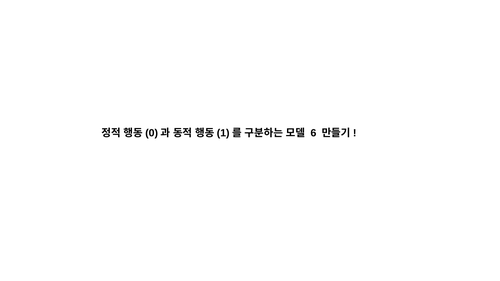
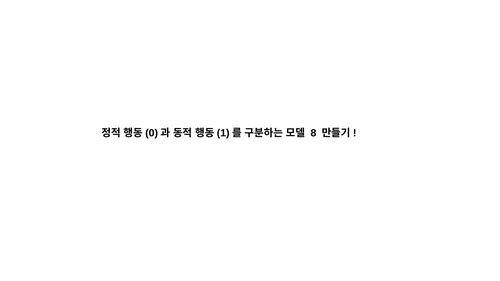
6: 6 -> 8
